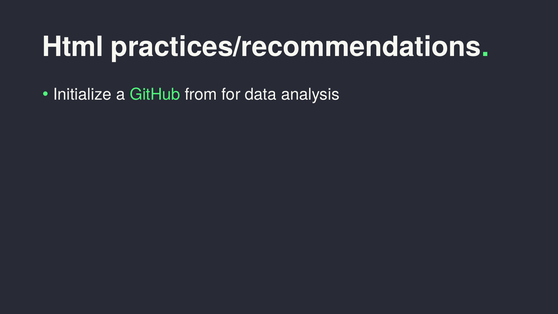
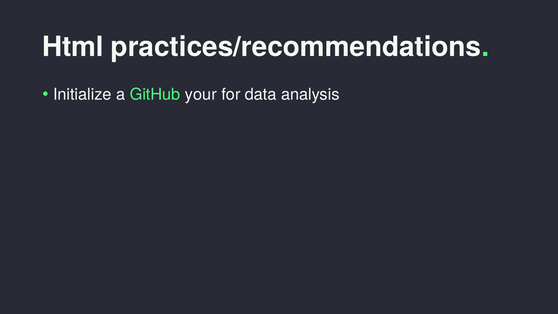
from: from -> your
